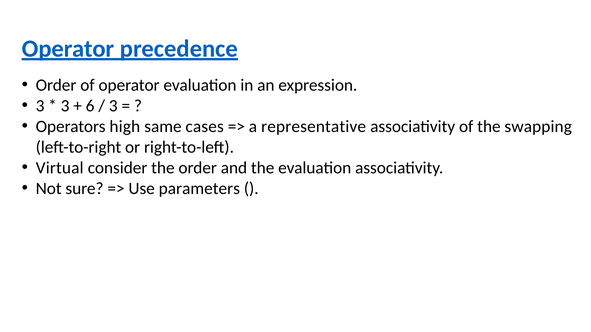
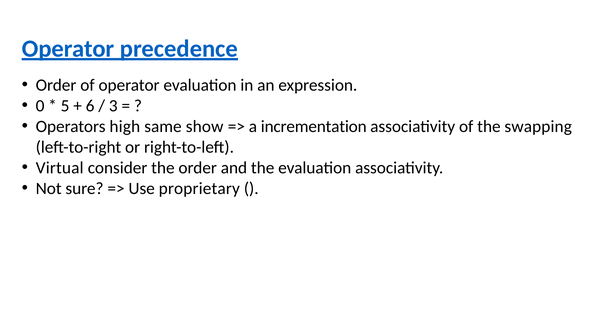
3 at (40, 106): 3 -> 0
3 at (65, 106): 3 -> 5
cases: cases -> show
representative: representative -> incrementation
parameters: parameters -> proprietary
